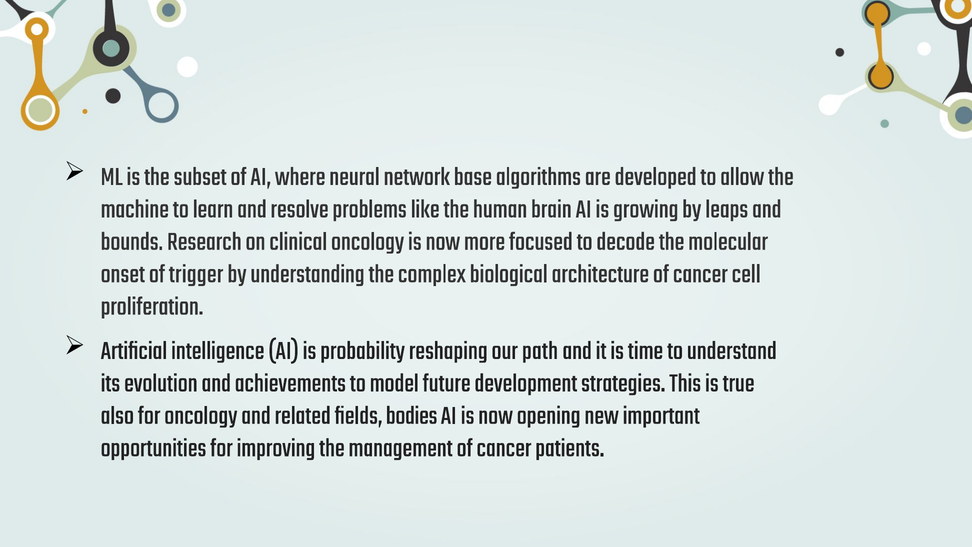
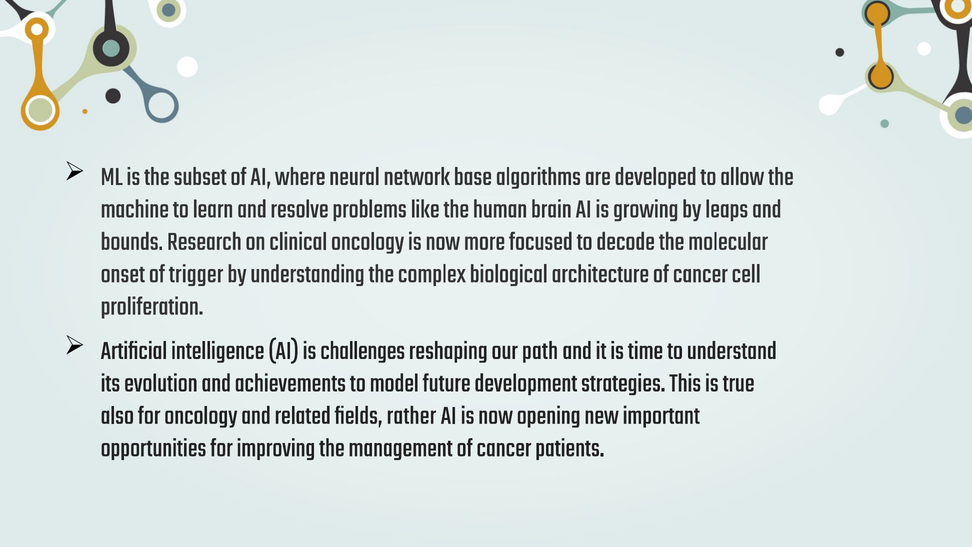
probability: probability -> challenges
bodies: bodies -> rather
